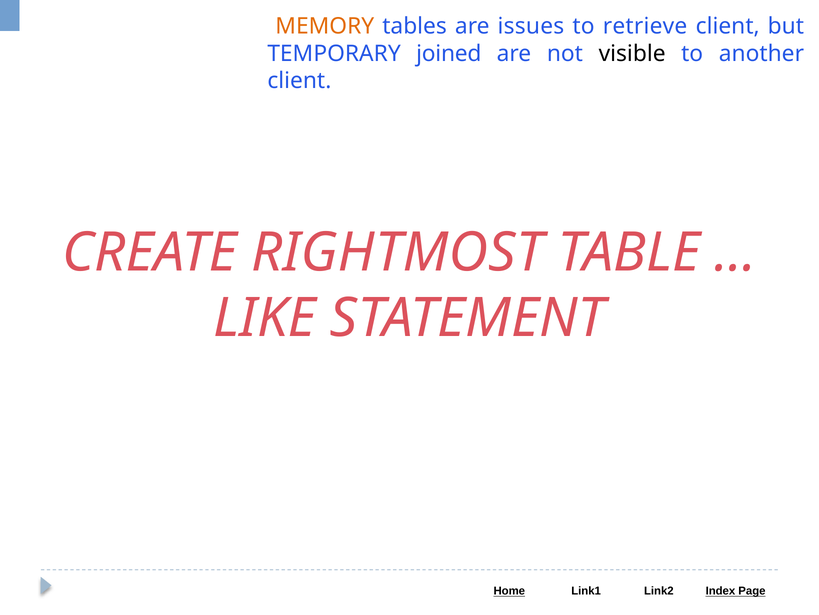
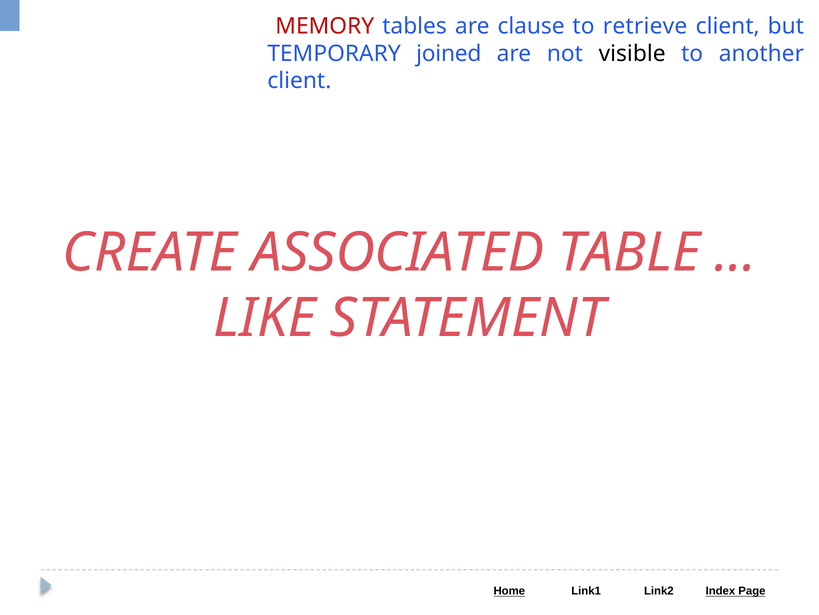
MEMORY colour: orange -> red
issues: issues -> clause
RIGHTMOST: RIGHTMOST -> ASSOCIATED
